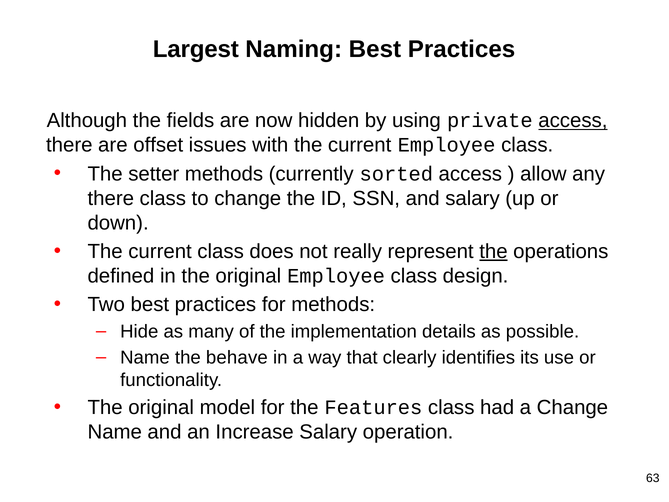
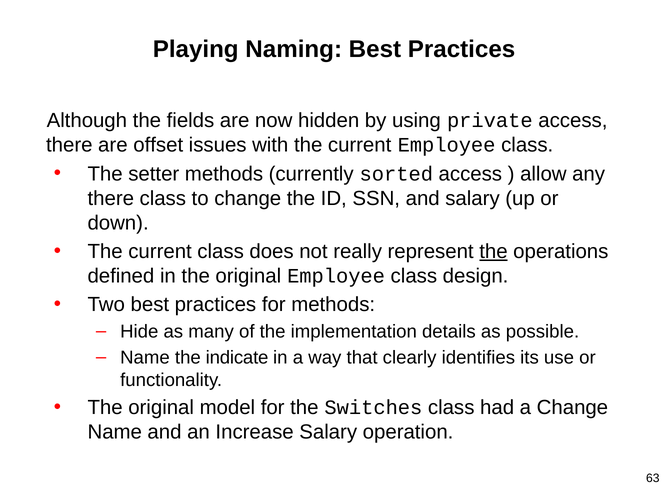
Largest: Largest -> Playing
access at (573, 121) underline: present -> none
behave: behave -> indicate
Features: Features -> Switches
